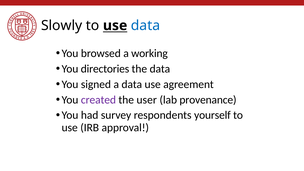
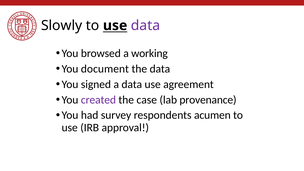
data at (146, 26) colour: blue -> purple
directories: directories -> document
user: user -> case
yourself: yourself -> acumen
